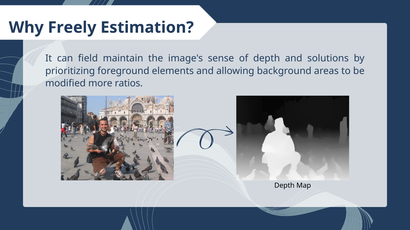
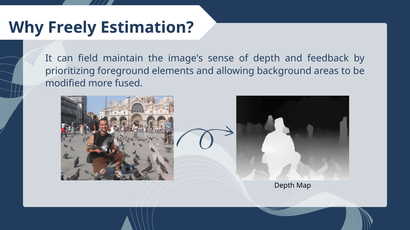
solutions: solutions -> feedback
ratios: ratios -> fused
